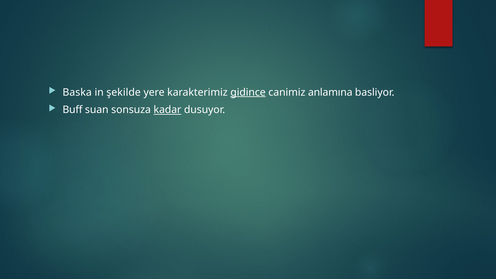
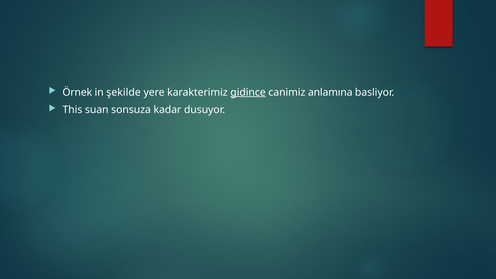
Baska: Baska -> Örnek
Buff: Buff -> This
kadar underline: present -> none
